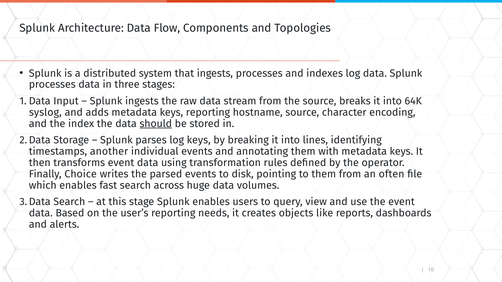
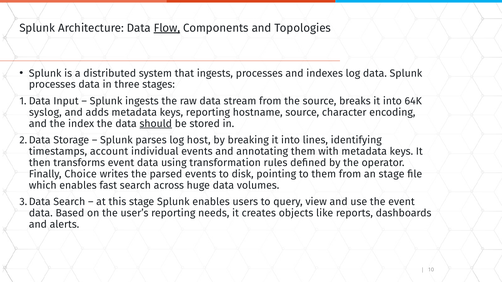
Flow underline: none -> present
log keys: keys -> host
another: another -> account
an often: often -> stage
